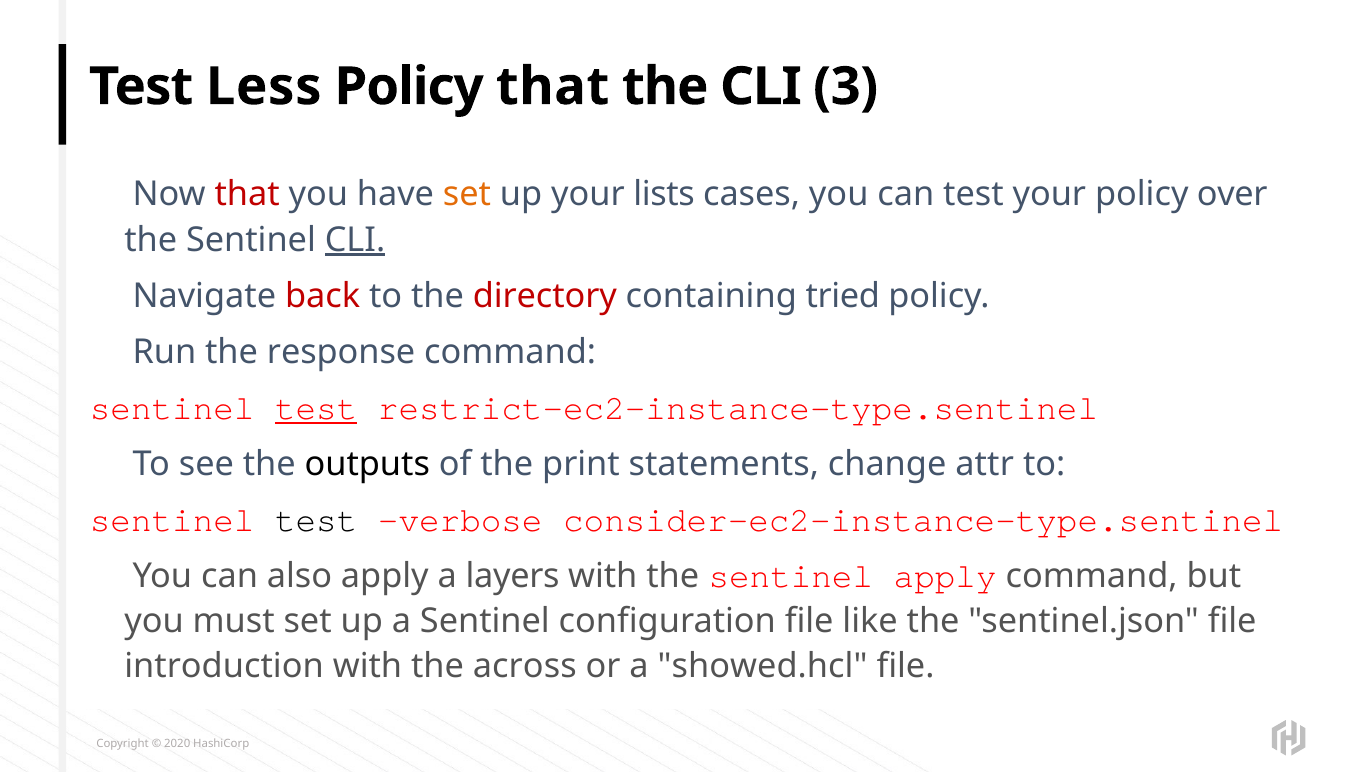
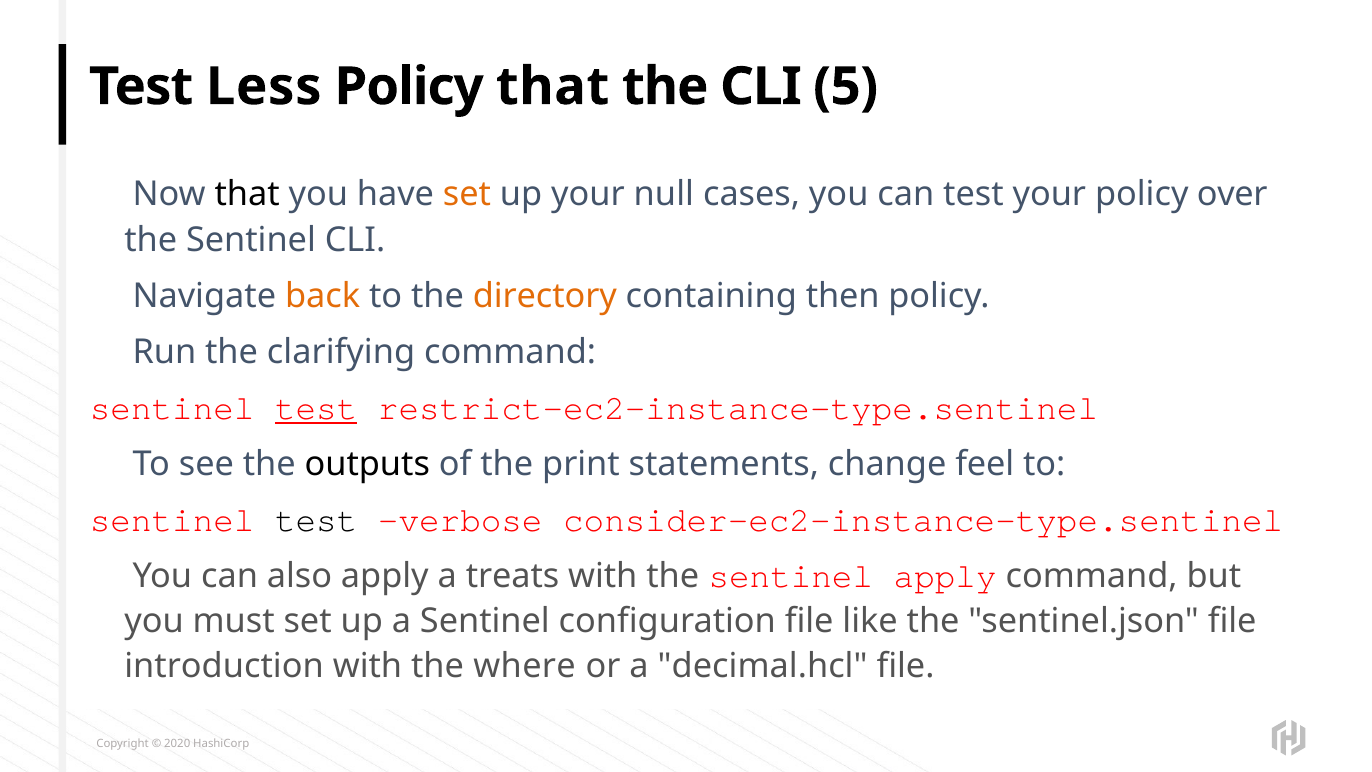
3: 3 -> 5
that at (247, 194) colour: red -> black
lists: lists -> null
CLI at (355, 240) underline: present -> none
back colour: red -> orange
directory colour: red -> orange
tried: tried -> then
response: response -> clarifying
attr: attr -> feel
layers: layers -> treats
across: across -> where
showed.hcl: showed.hcl -> decimal.hcl
